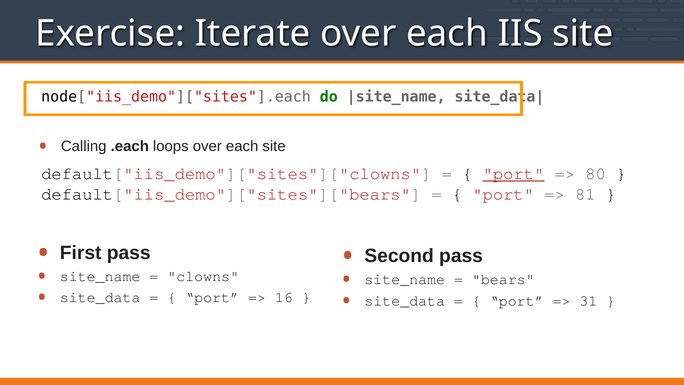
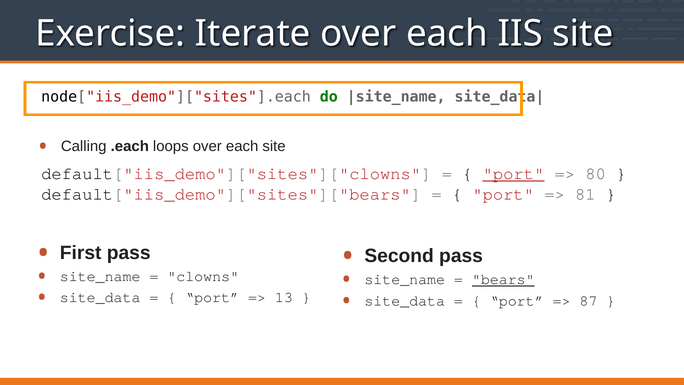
bears underline: none -> present
16: 16 -> 13
31: 31 -> 87
